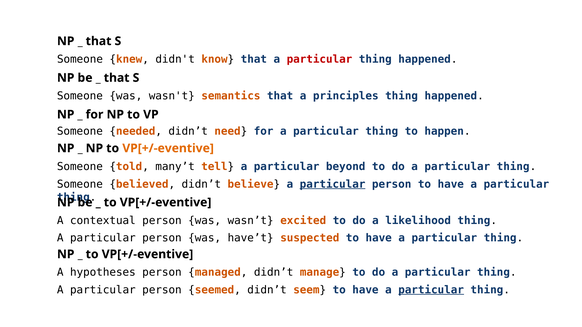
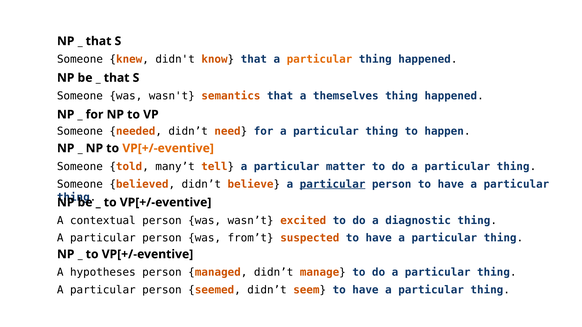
particular at (320, 59) colour: red -> orange
principles: principles -> themselves
beyond: beyond -> matter
likelihood: likelihood -> diagnostic
have’t: have’t -> from’t
particular at (431, 290) underline: present -> none
